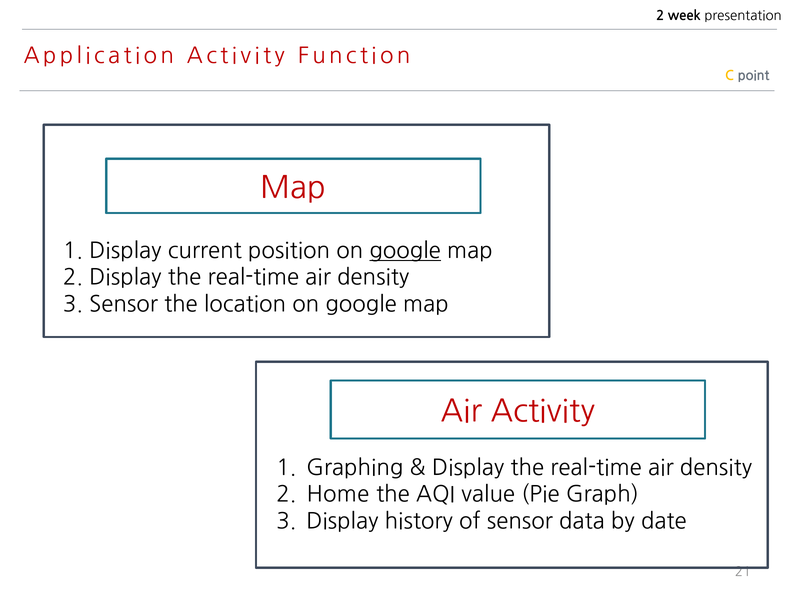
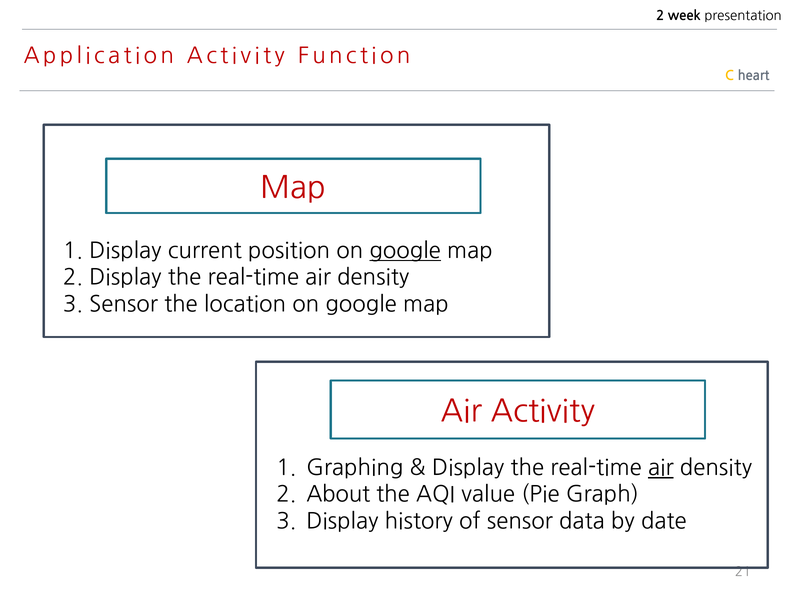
point: point -> heart
air at (661, 468) underline: none -> present
Home: Home -> About
